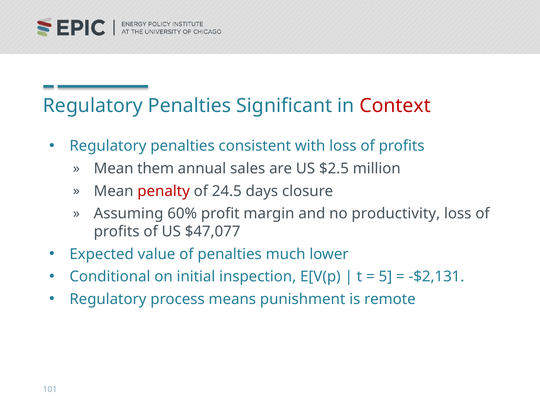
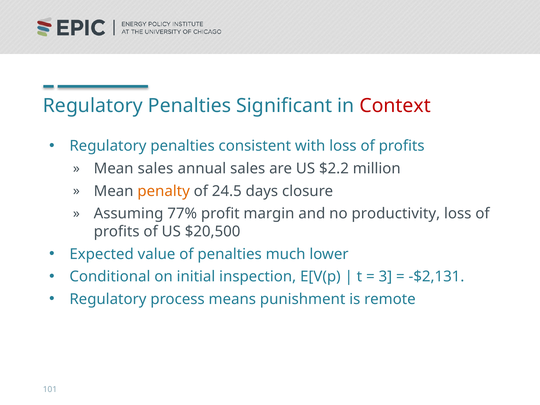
Mean them: them -> sales
$2.5: $2.5 -> $2.2
penalty colour: red -> orange
60%: 60% -> 77%
$47,077: $47,077 -> $20,500
5: 5 -> 3
